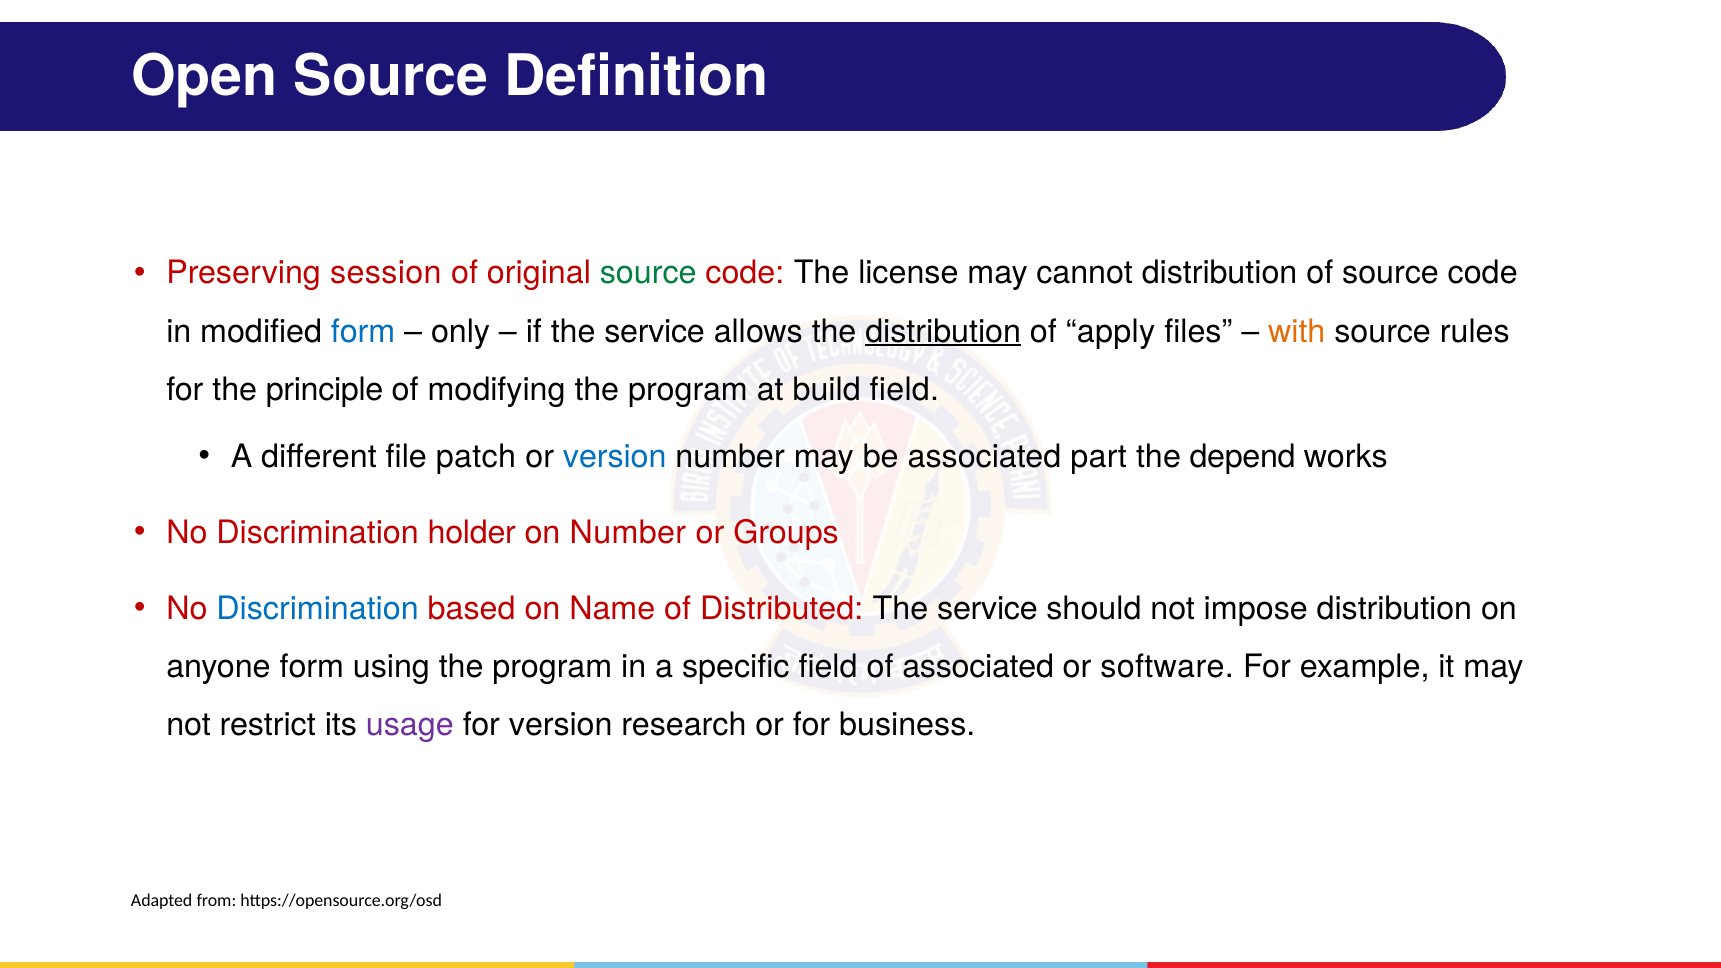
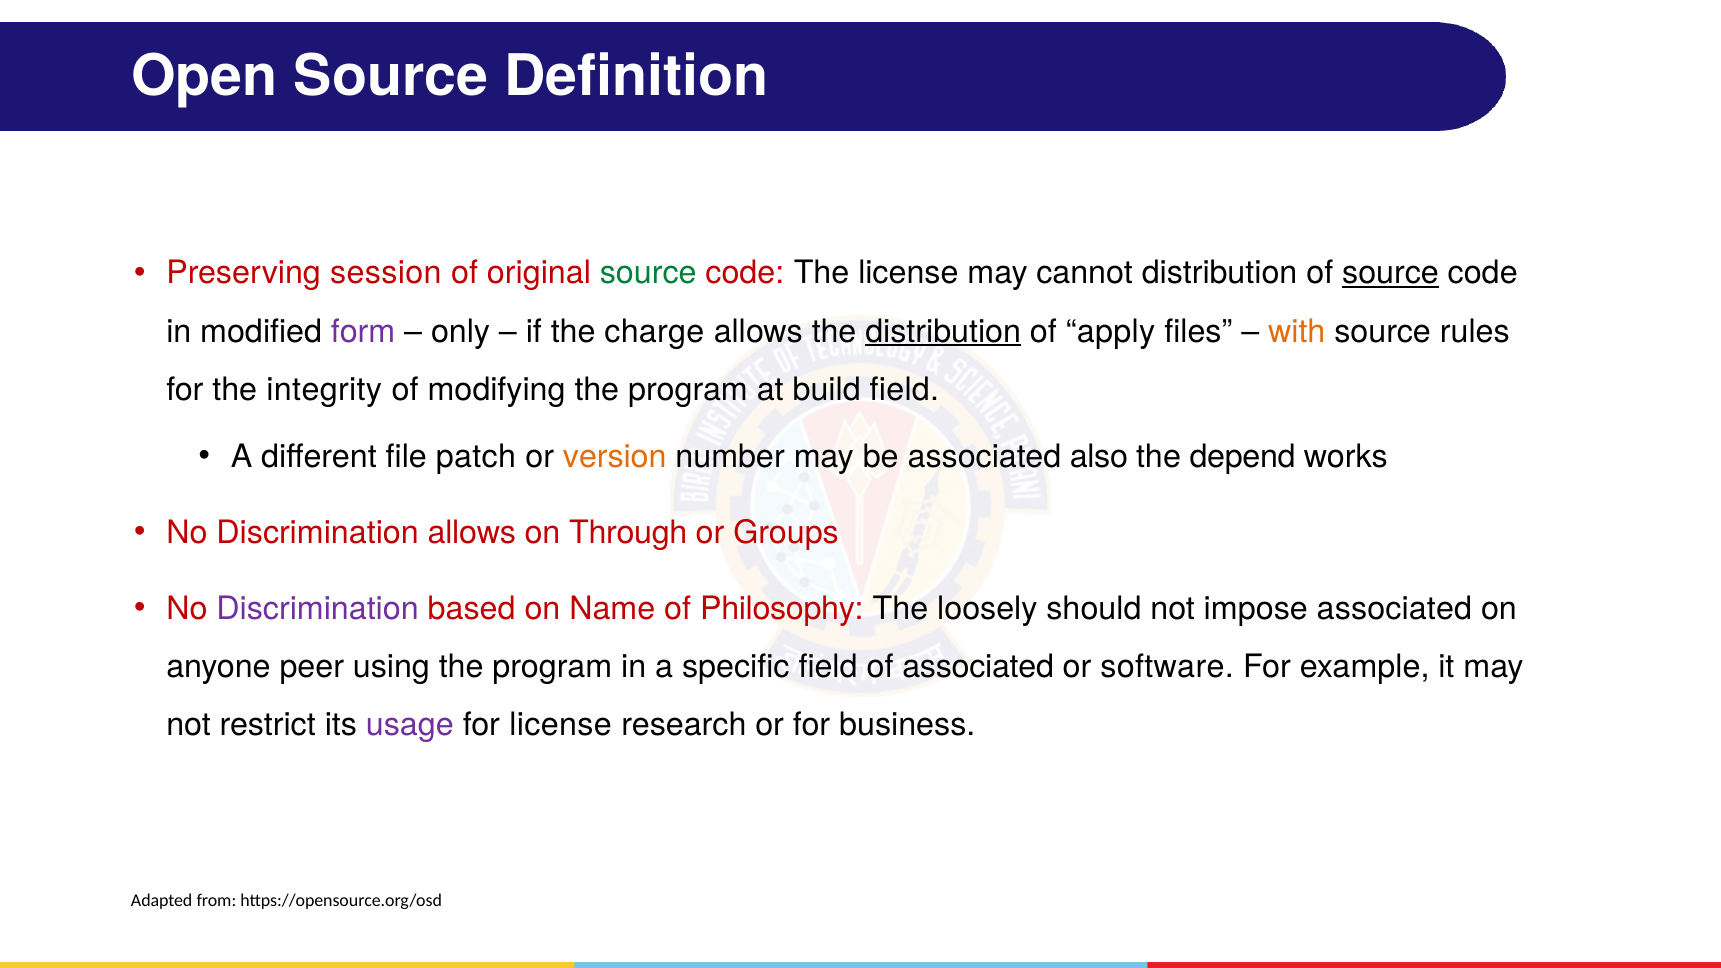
source at (1391, 273) underline: none -> present
form at (363, 331) colour: blue -> purple
if the service: service -> charge
principle: principle -> integrity
version at (615, 457) colour: blue -> orange
part: part -> also
Discrimination holder: holder -> allows
on Number: Number -> Through
Discrimination at (318, 609) colour: blue -> purple
Distributed: Distributed -> Philosophy
service at (987, 609): service -> loosely
impose distribution: distribution -> associated
anyone form: form -> peer
for version: version -> license
